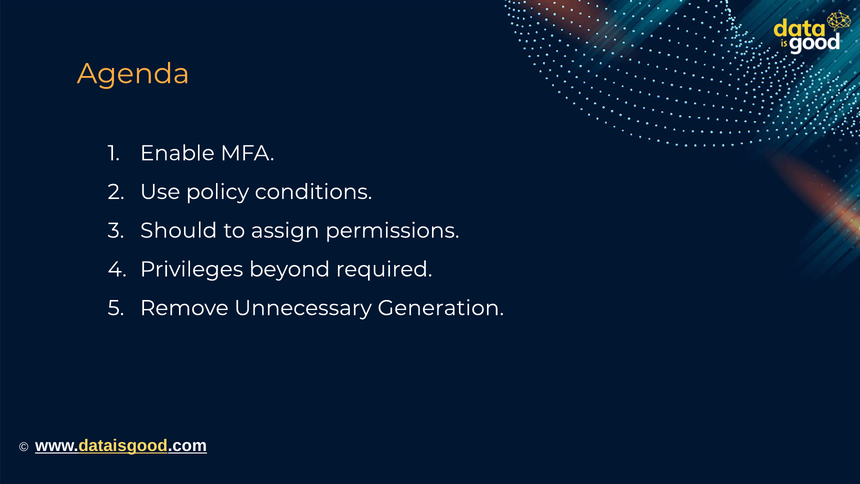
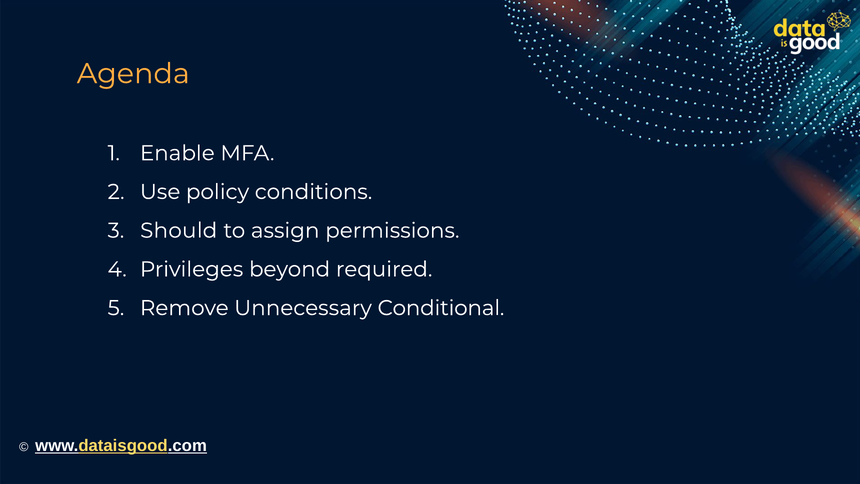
Generation: Generation -> Conditional
